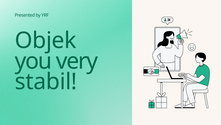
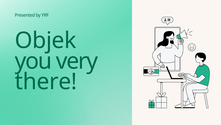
stabil: stabil -> there
